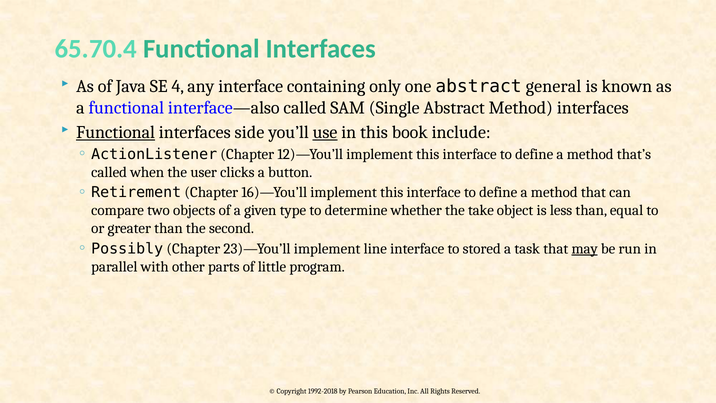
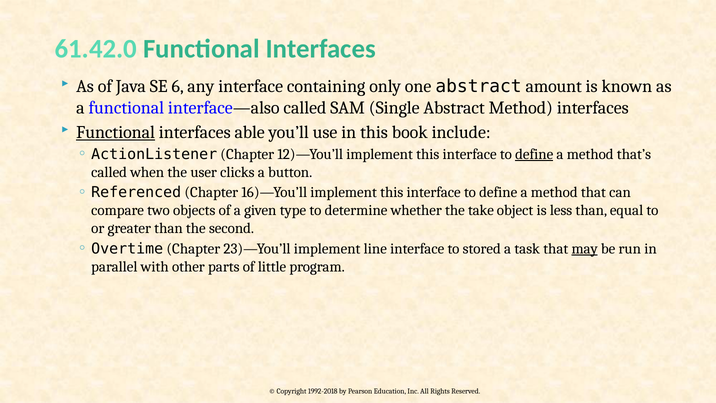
65.70.4: 65.70.4 -> 61.42.0
4: 4 -> 6
general: general -> amount
side: side -> able
use underline: present -> none
define at (534, 154) underline: none -> present
Retirement: Retirement -> Referenced
Possibly: Possibly -> Overtime
